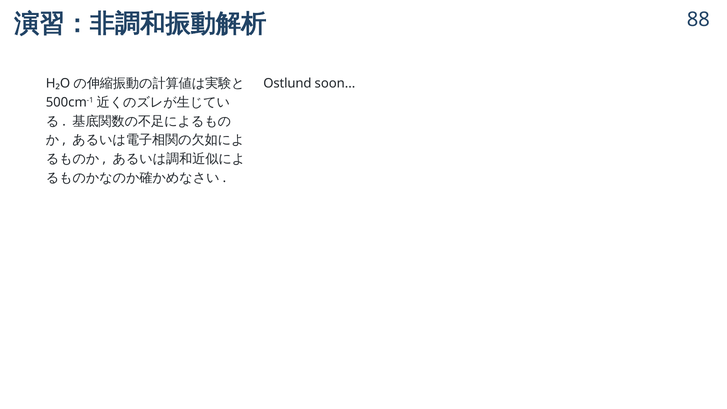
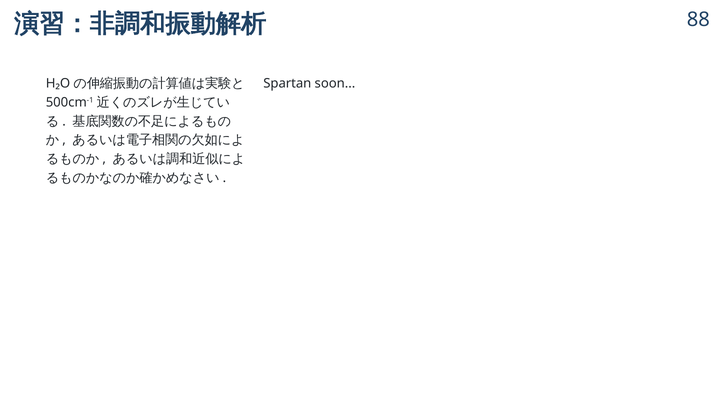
Ostlund: Ostlund -> Spartan
